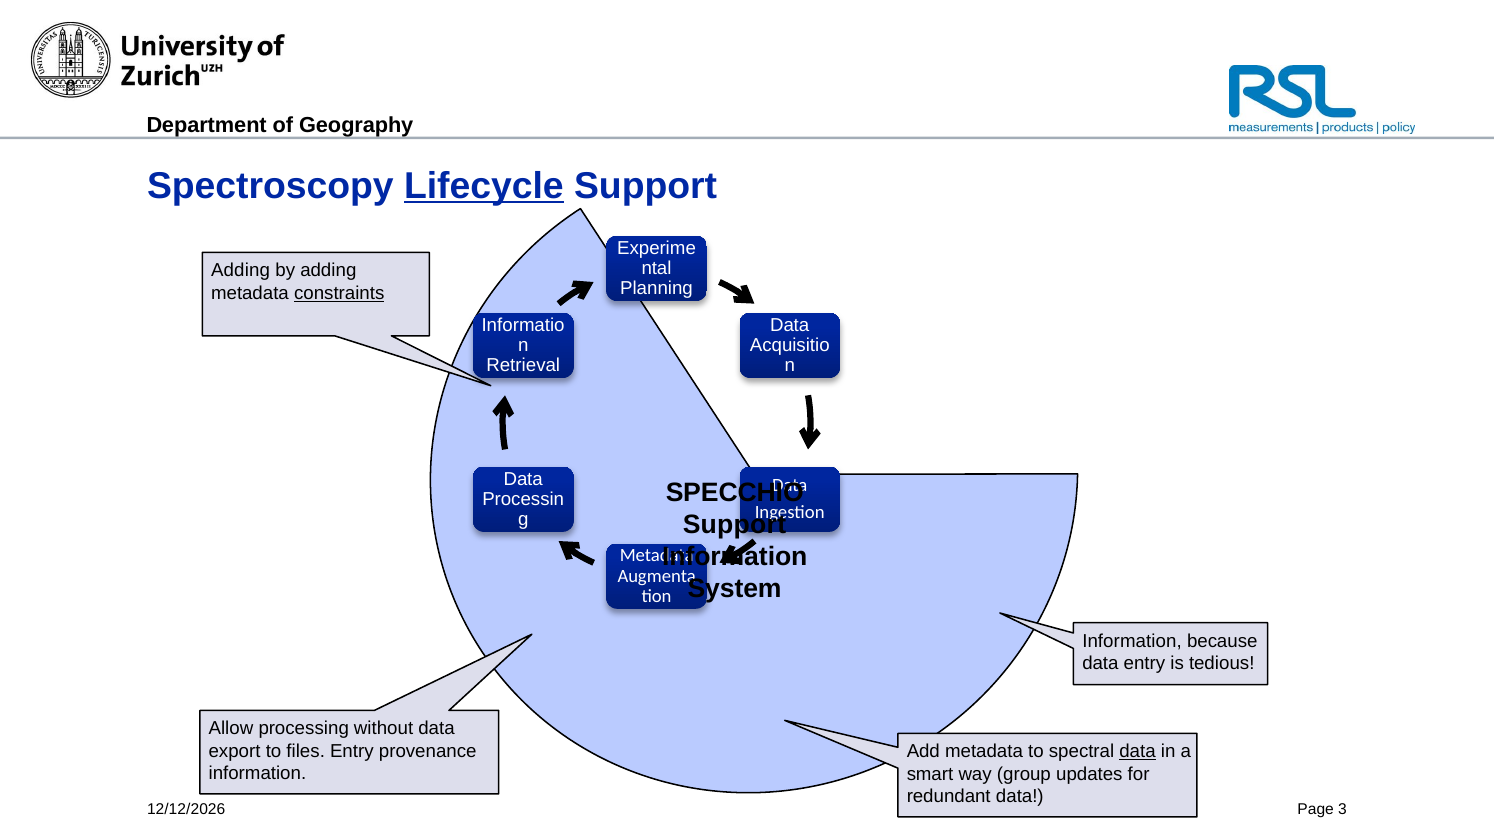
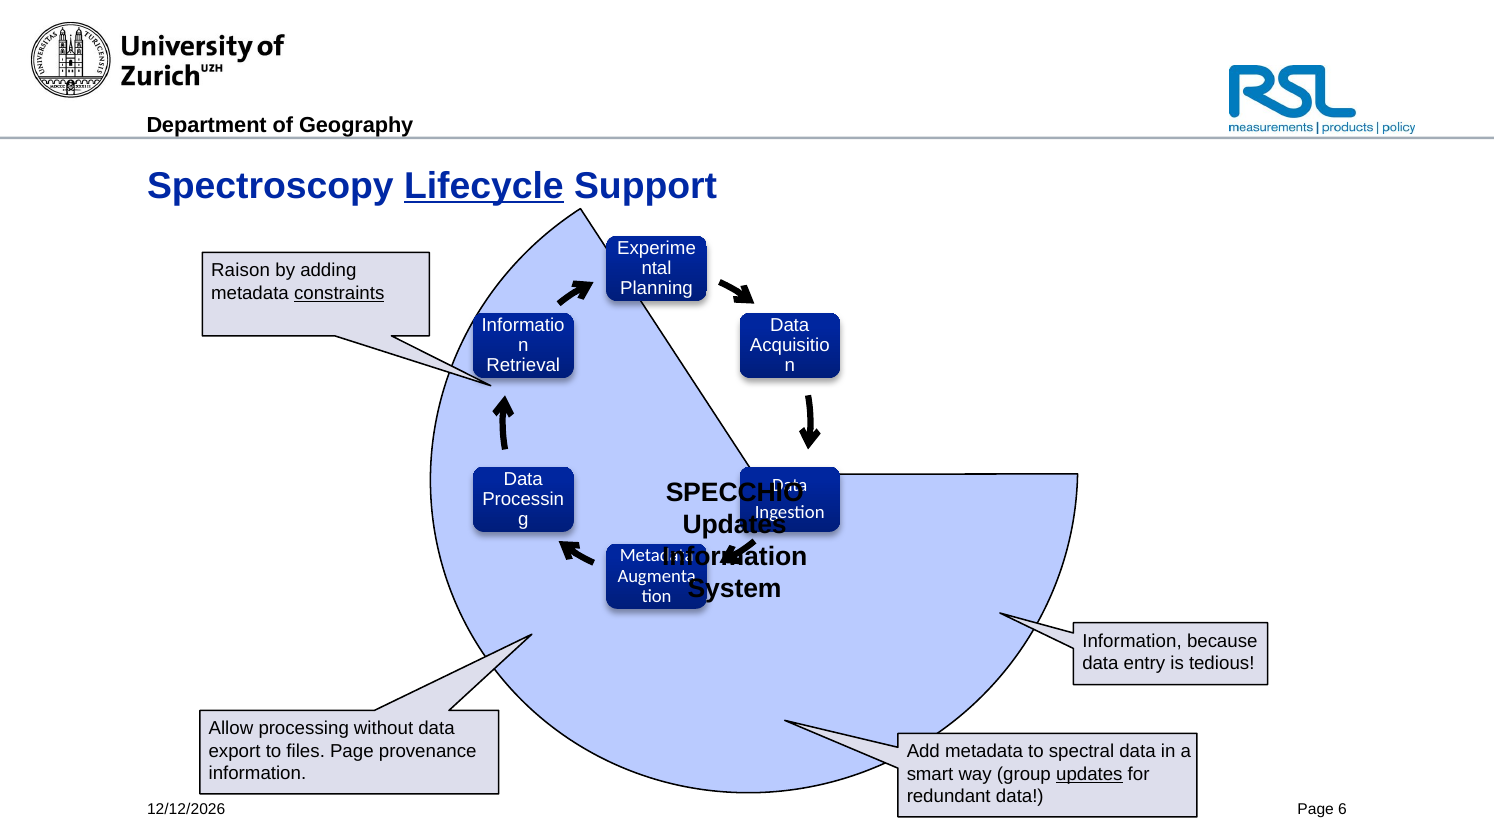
Adding at (241, 271): Adding -> Raison
Support at (734, 525): Support -> Updates
files Entry: Entry -> Page
data at (1138, 752) underline: present -> none
updates at (1089, 775) underline: none -> present
3: 3 -> 6
